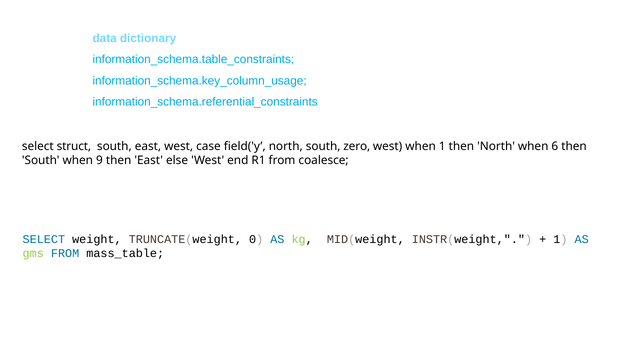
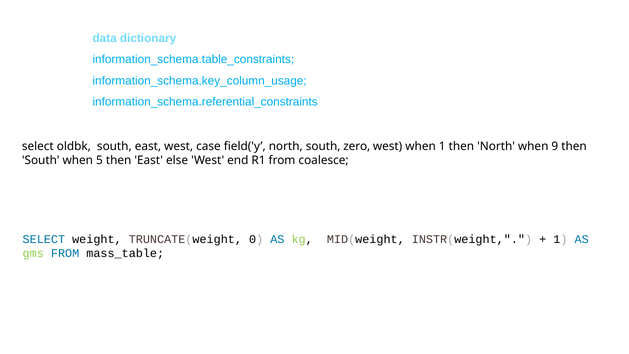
struct: struct -> oldbk
6: 6 -> 9
9: 9 -> 5
